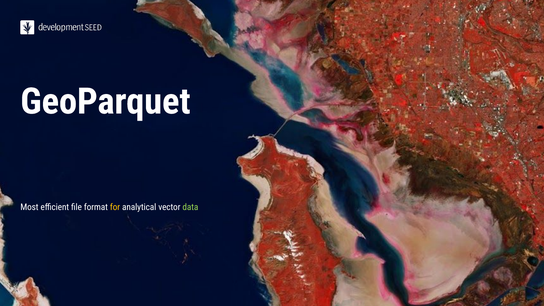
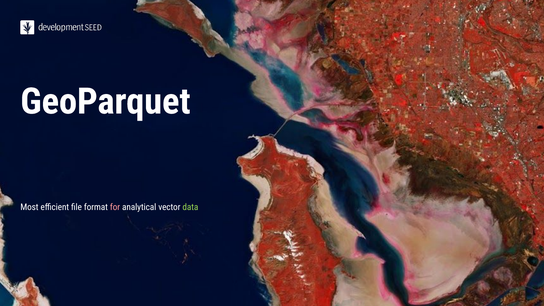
for colour: yellow -> pink
